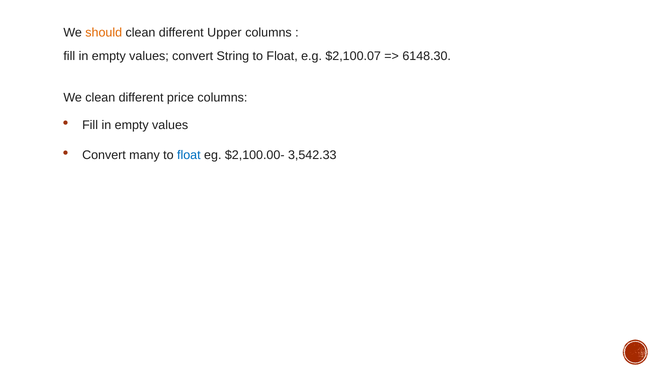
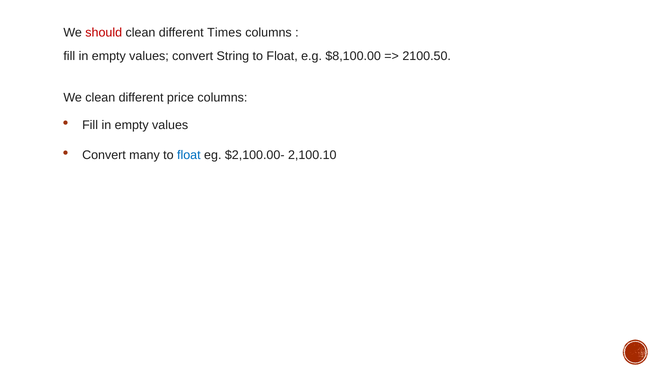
should colour: orange -> red
Upper: Upper -> Times
$2,100.07: $2,100.07 -> $8,100.00
6148.30: 6148.30 -> 2100.50
3,542.33: 3,542.33 -> 2,100.10
